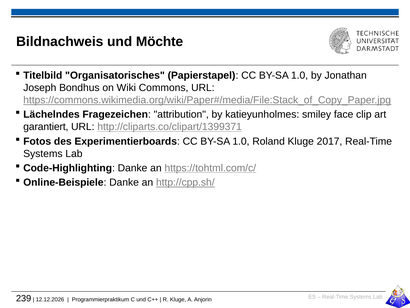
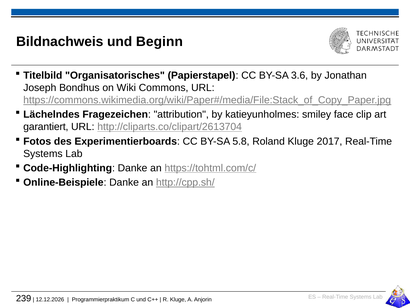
Möchte: Möchte -> Beginn
Papierstapel CC BY-SA 1.0: 1.0 -> 3.6
http://cliparts.co/clipart/1399371: http://cliparts.co/clipart/1399371 -> http://cliparts.co/clipart/2613704
Experimentierboards CC BY-SA 1.0: 1.0 -> 5.8
